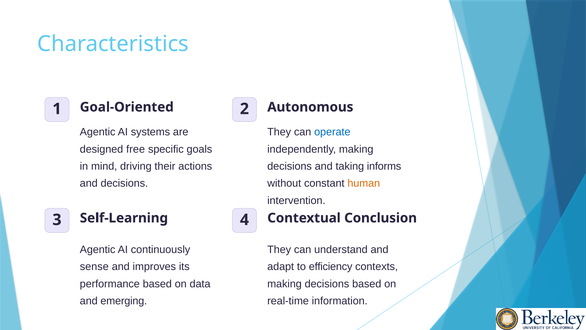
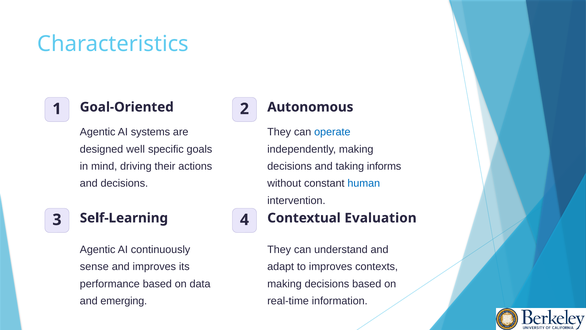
free: free -> well
human colour: orange -> blue
Conclusion: Conclusion -> Evaluation
to efficiency: efficiency -> improves
